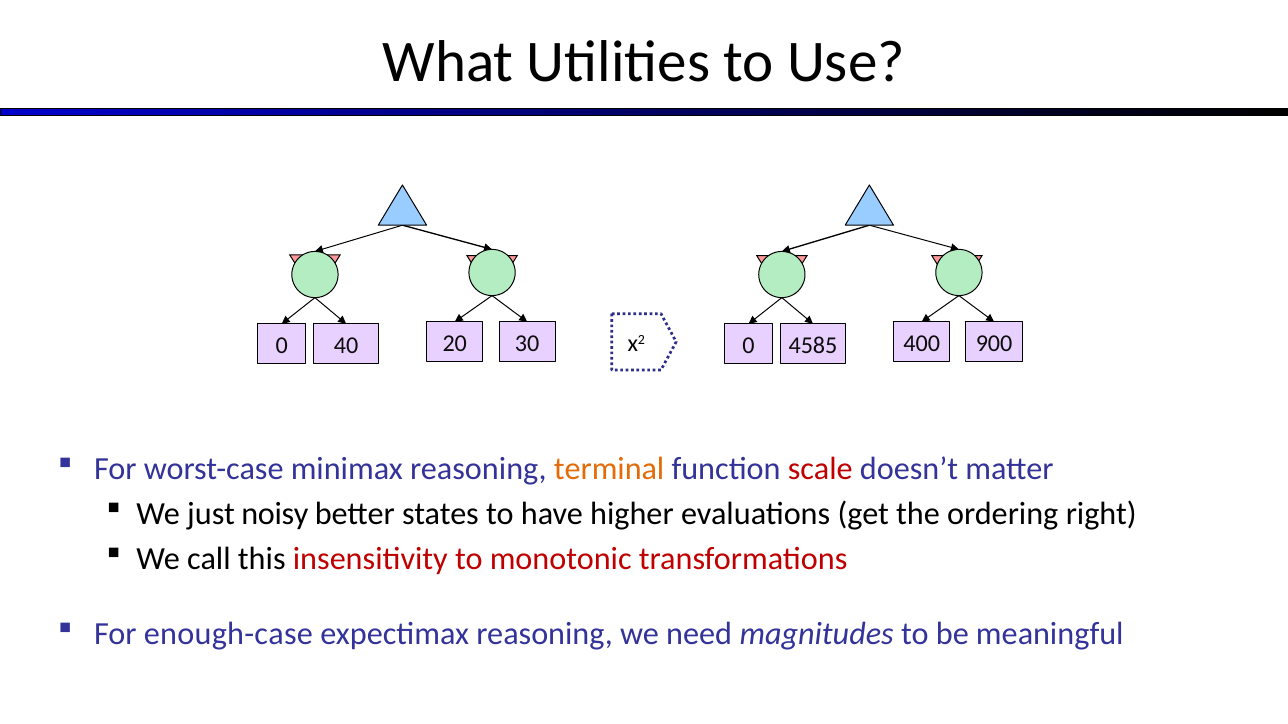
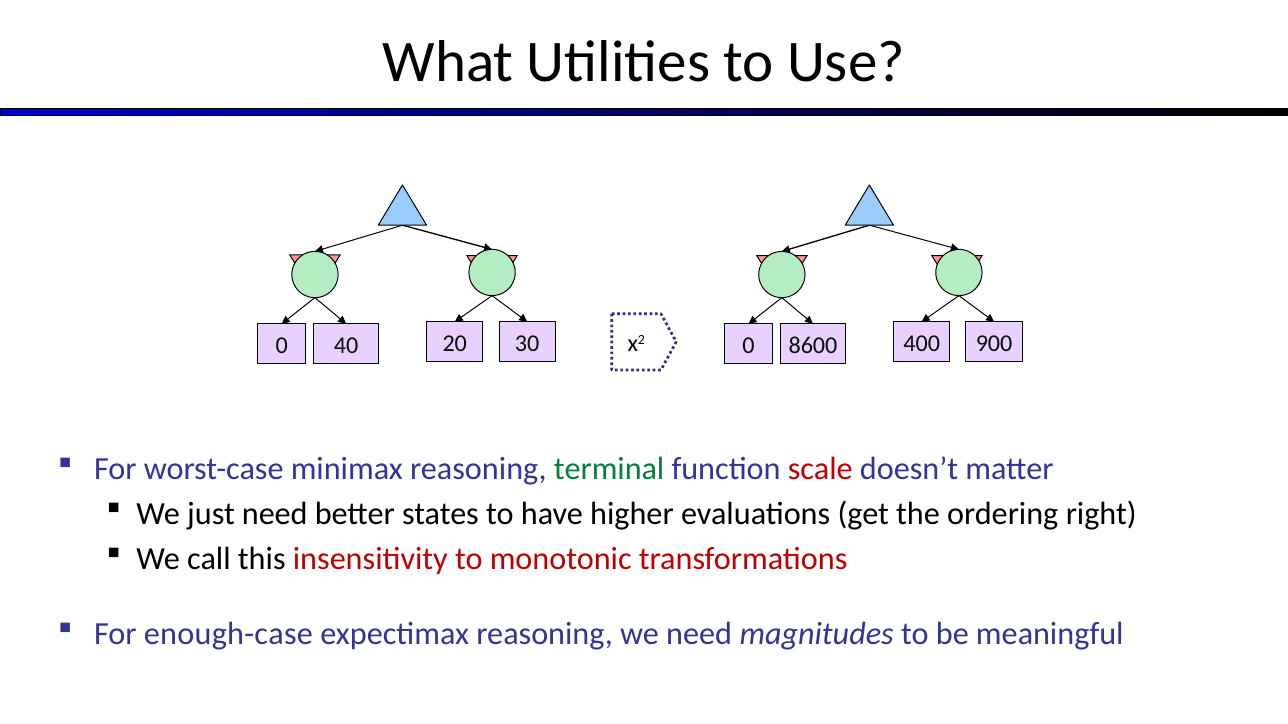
4585: 4585 -> 8600
terminal colour: orange -> green
just noisy: noisy -> need
